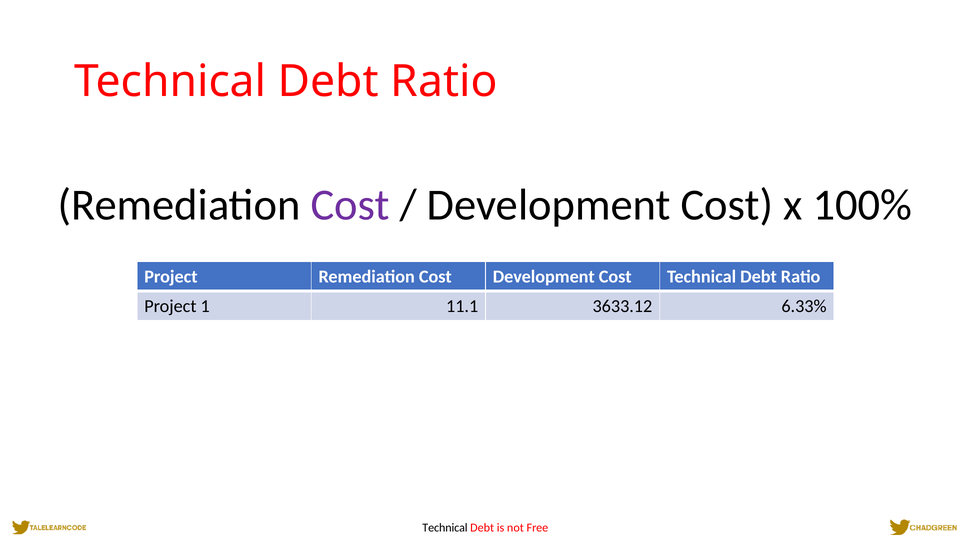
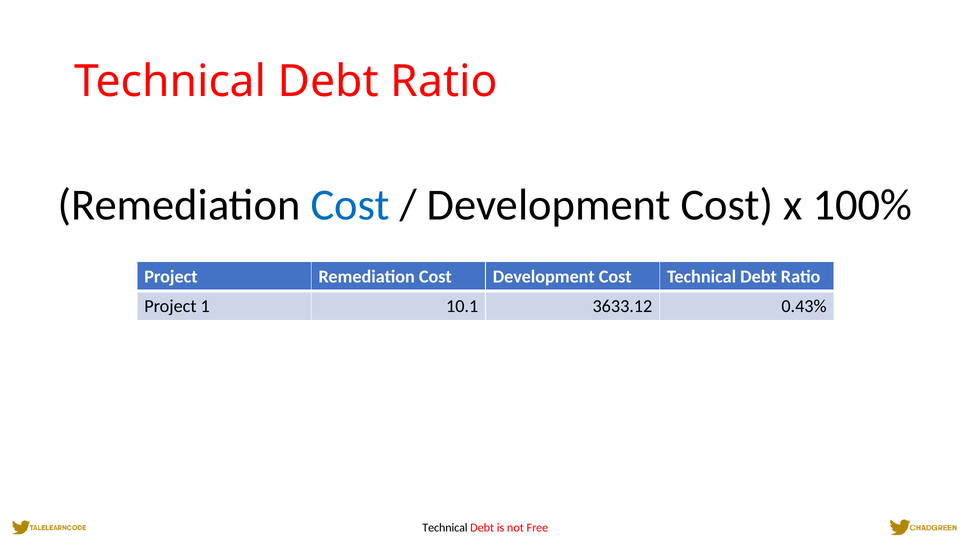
Cost at (350, 205) colour: purple -> blue
11.1: 11.1 -> 10.1
6.33%: 6.33% -> 0.43%
